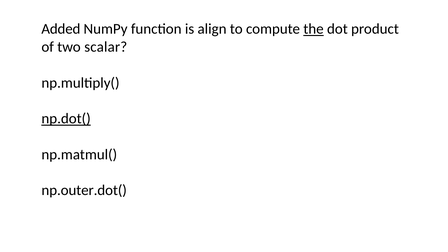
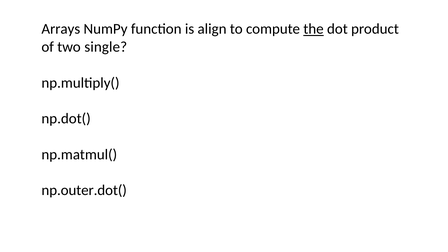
Added: Added -> Arrays
scalar: scalar -> single
np.dot( underline: present -> none
